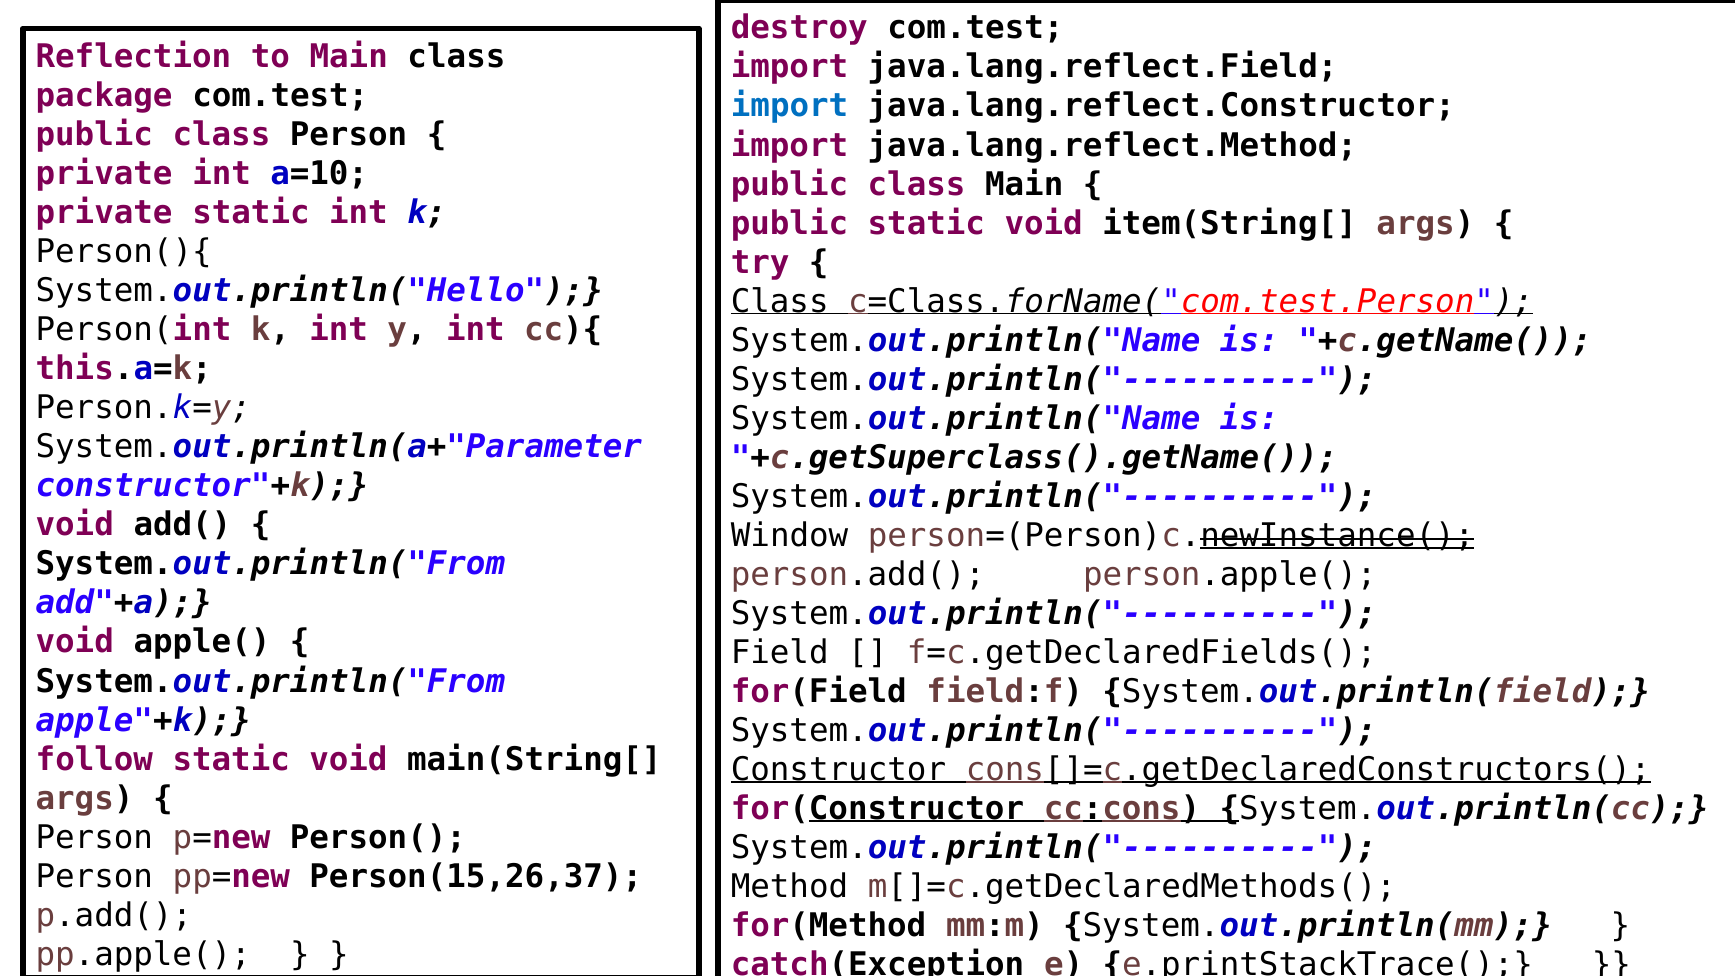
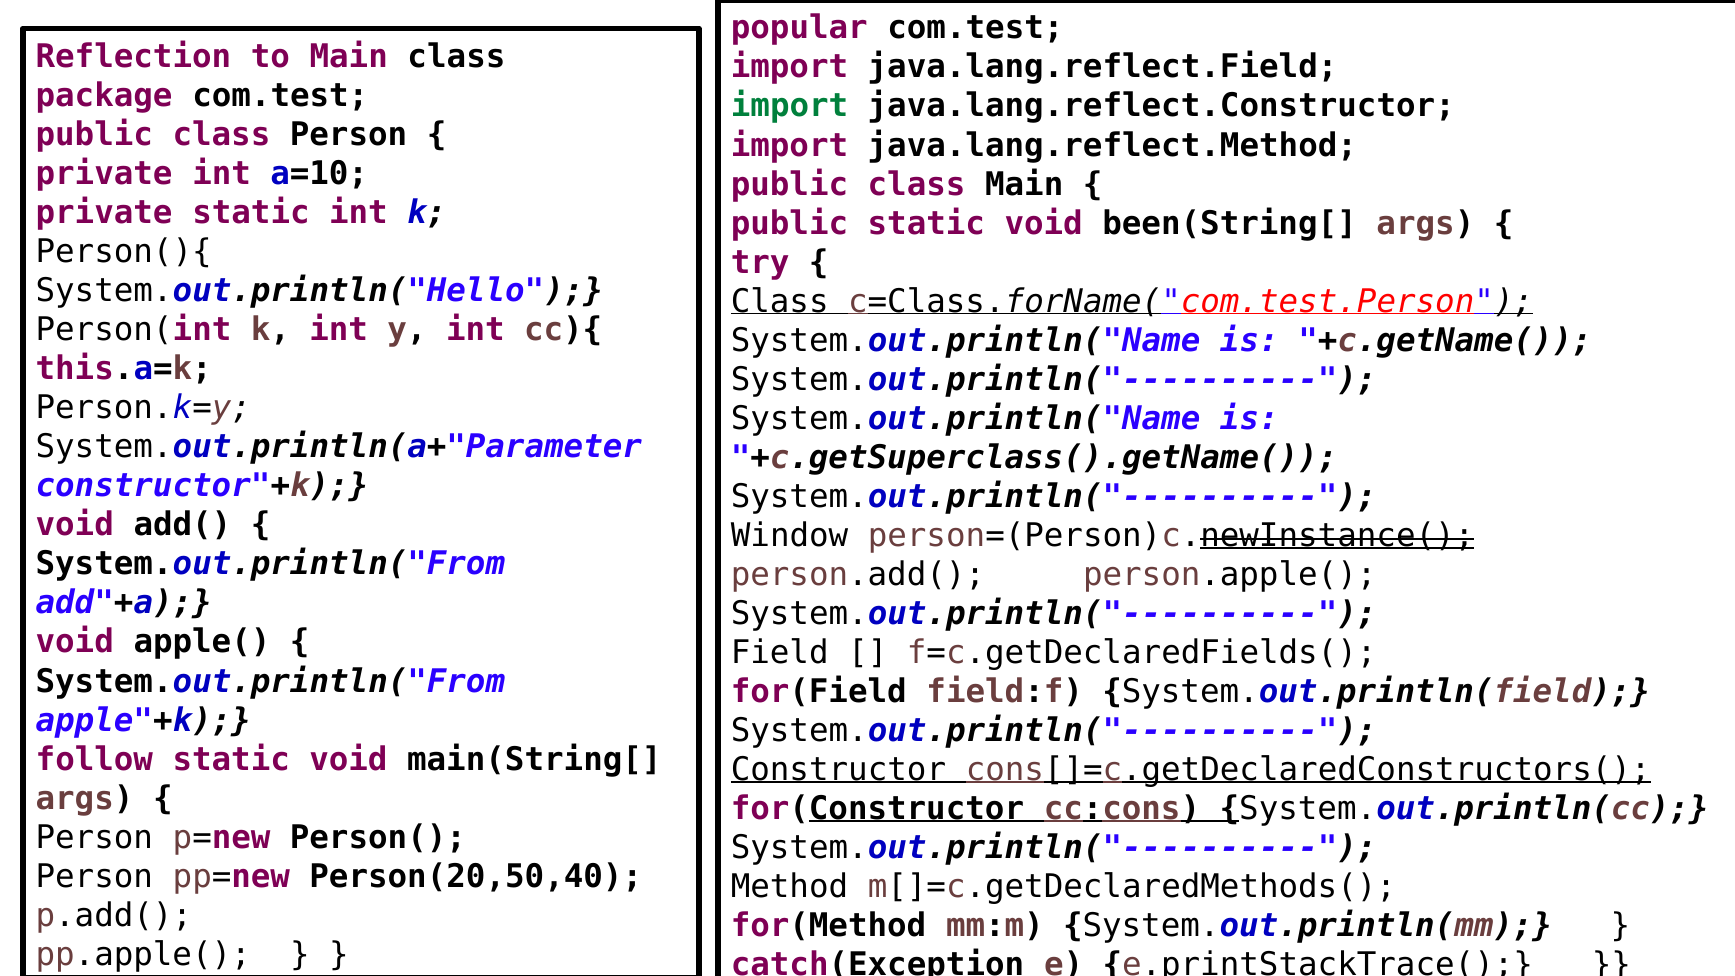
destroy: destroy -> popular
import at (790, 106) colour: blue -> green
item(String[: item(String[ -> been(String[
Person(15,26,37: Person(15,26,37 -> Person(20,50,40
